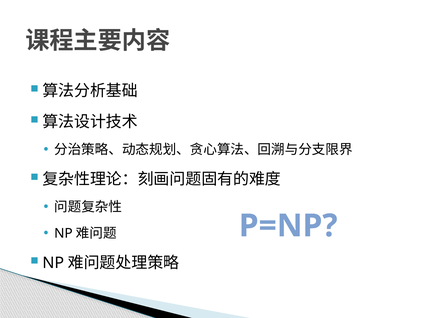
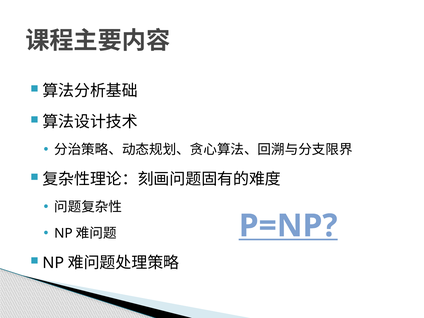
P=NP underline: none -> present
